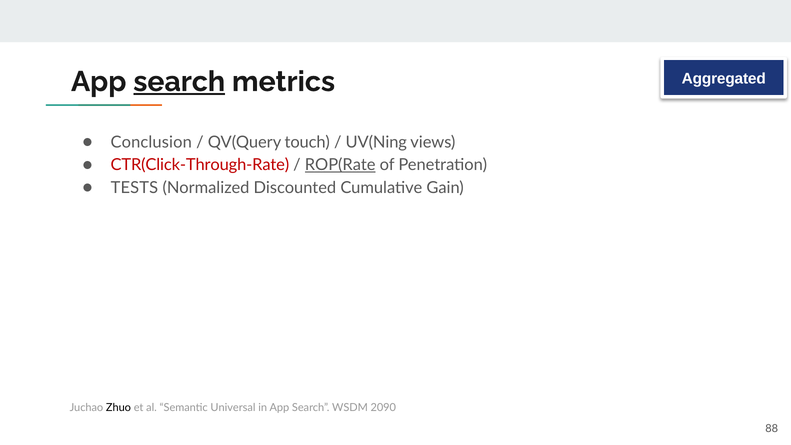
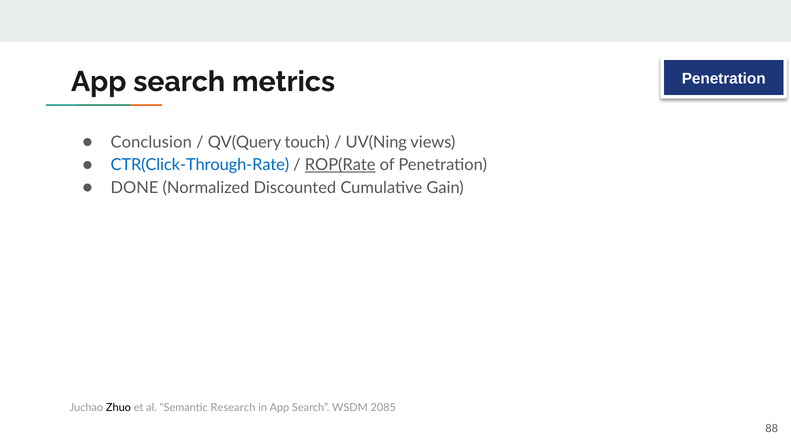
search at (179, 82) underline: present -> none
Aggregated at (724, 79): Aggregated -> Penetration
CTR(Click-Through-Rate colour: red -> blue
TESTS: TESTS -> DONE
Universal: Universal -> Research
2090: 2090 -> 2085
